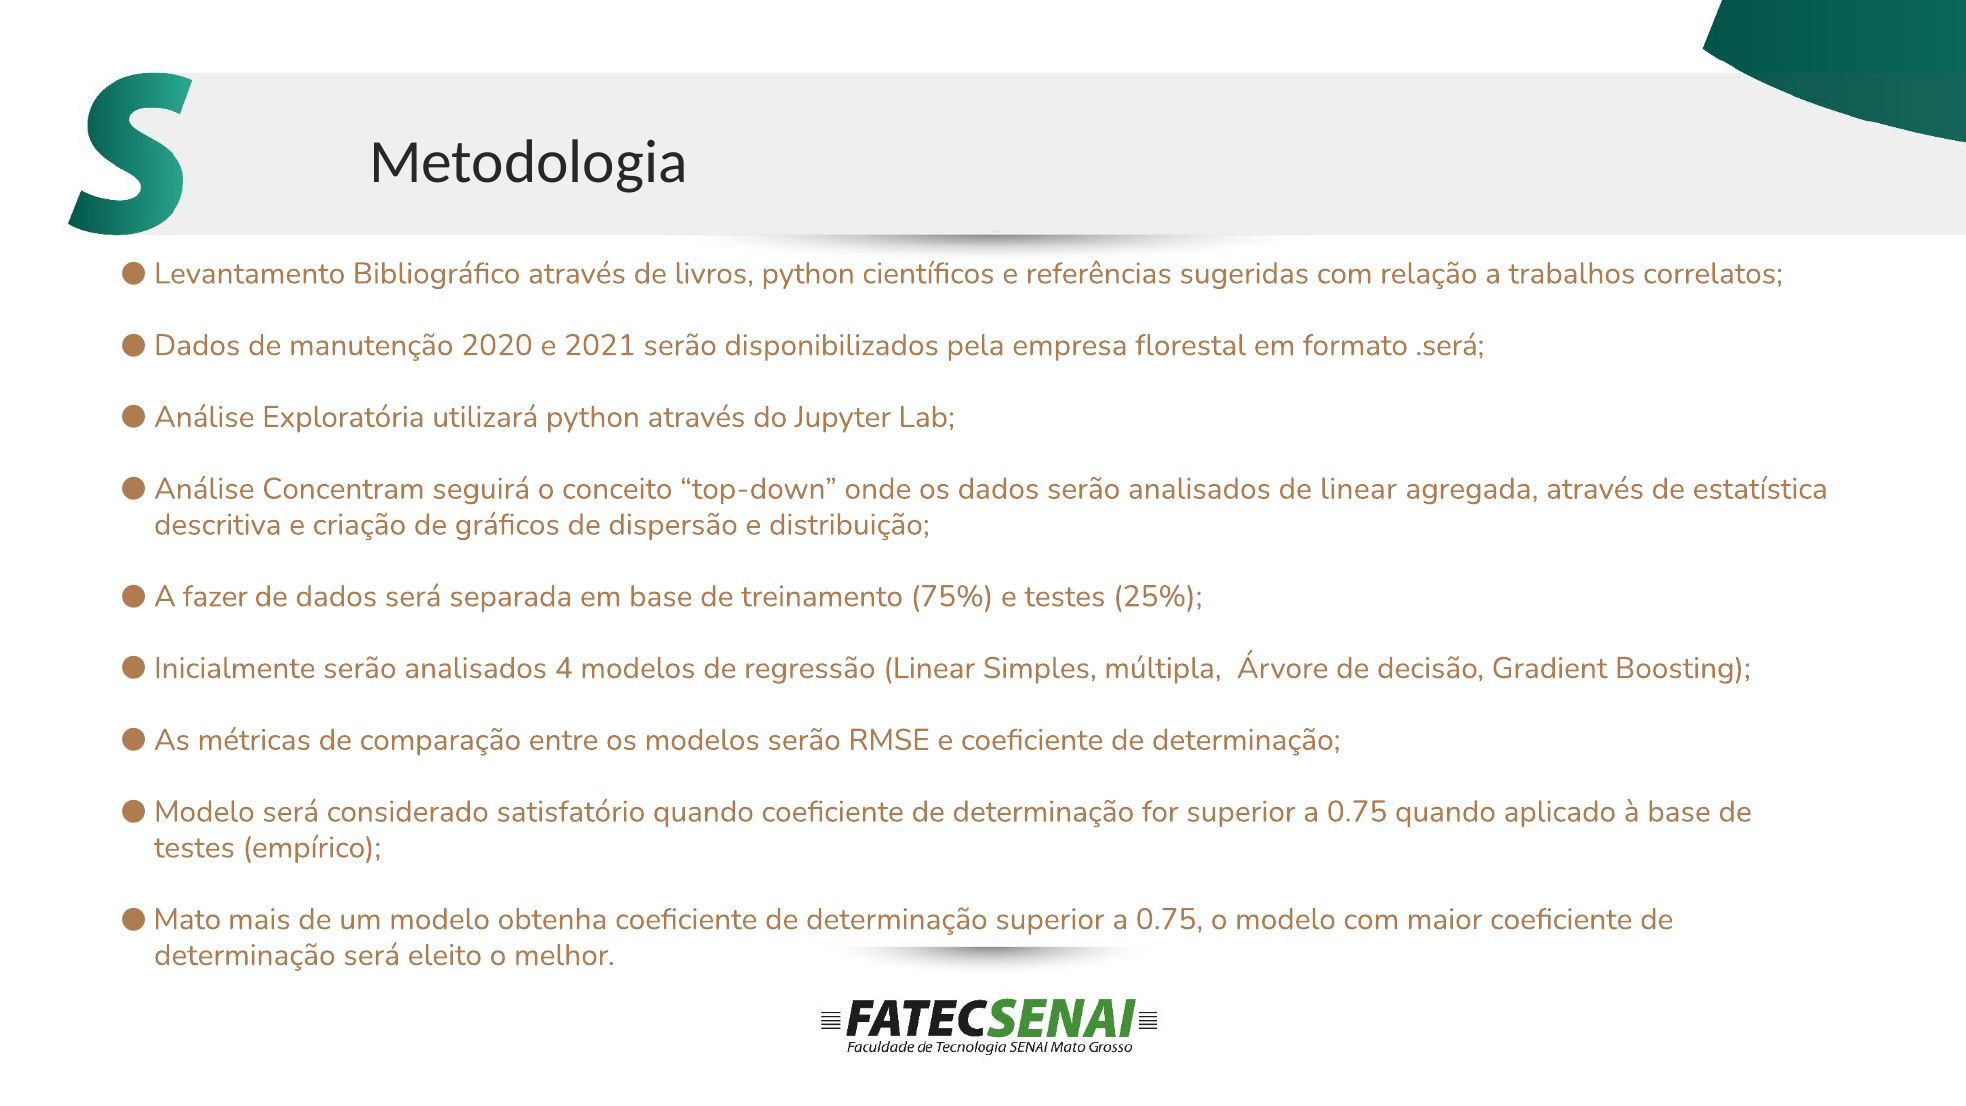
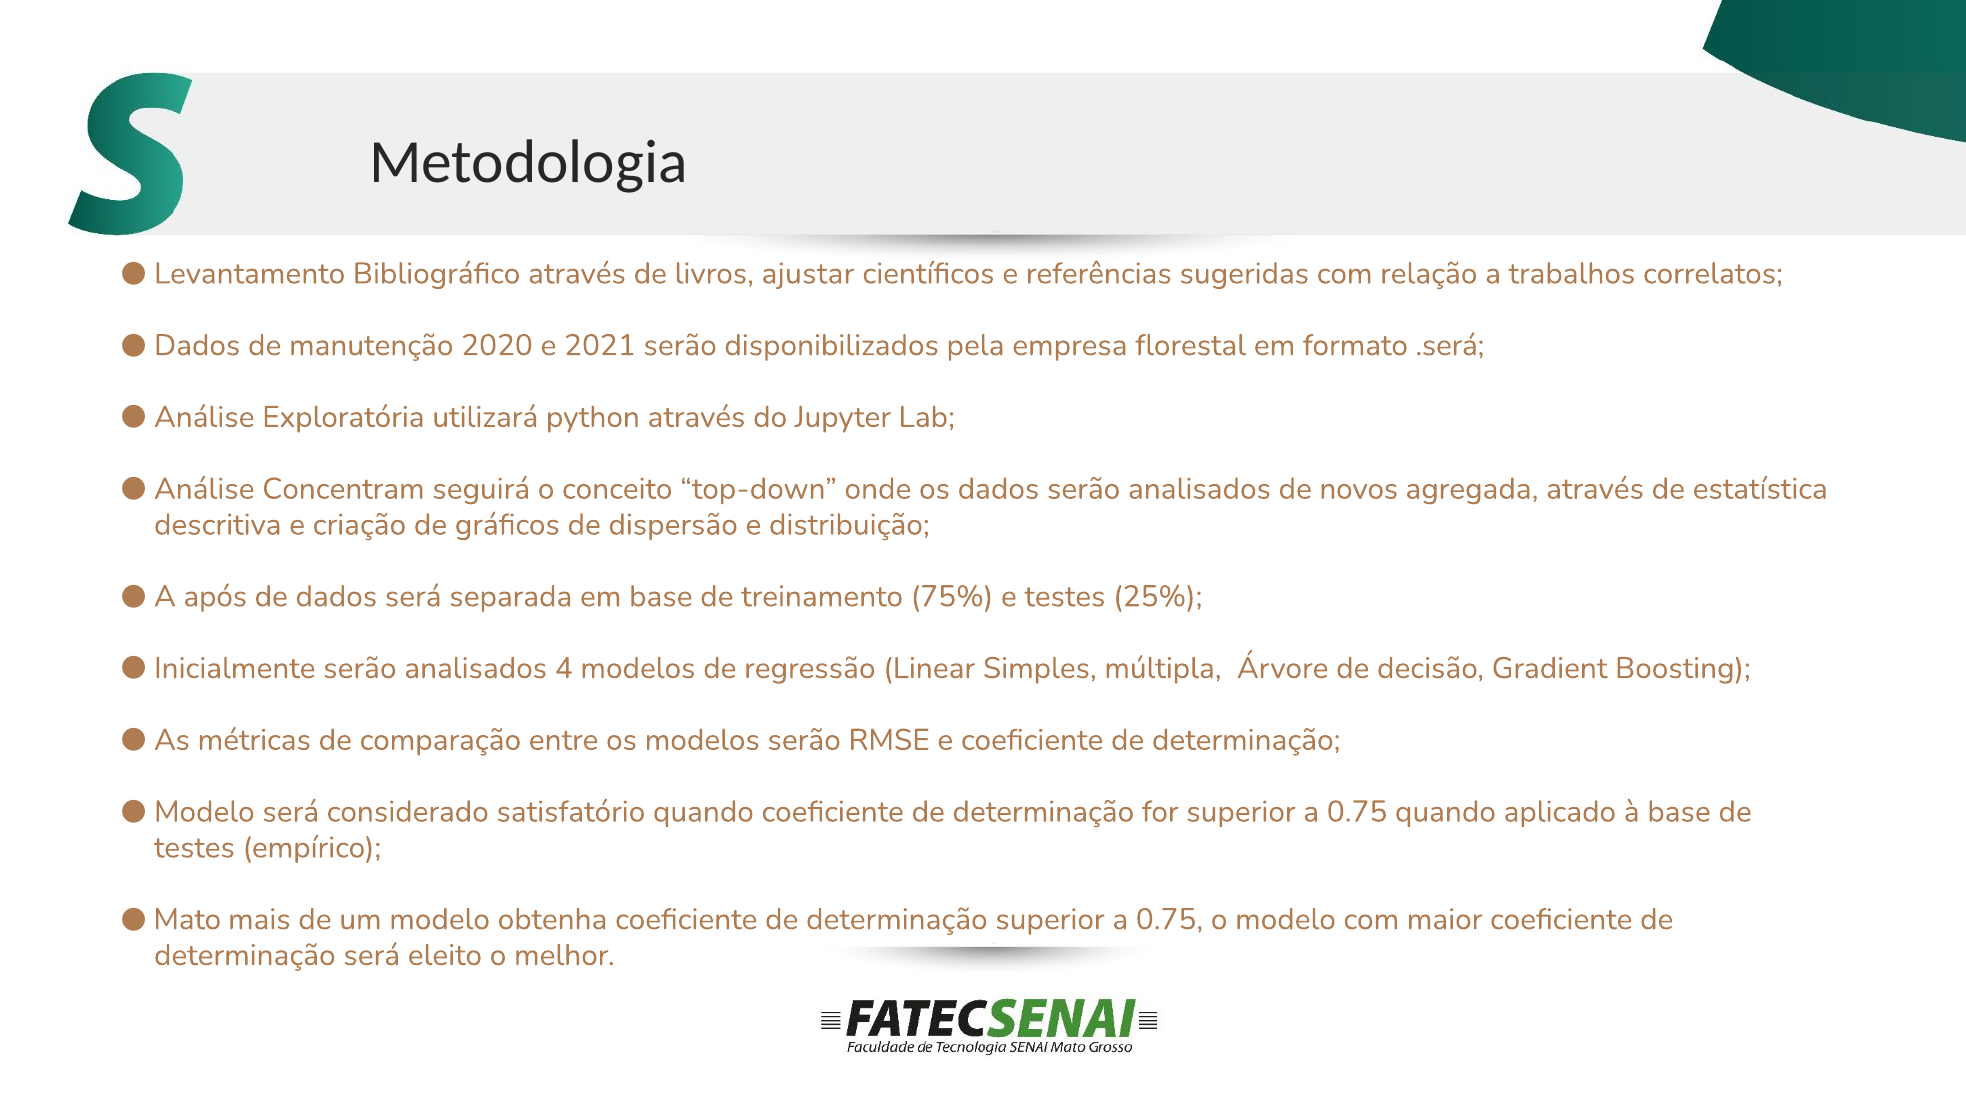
livros python: python -> ajustar
de linear: linear -> novos
fazer: fazer -> após
